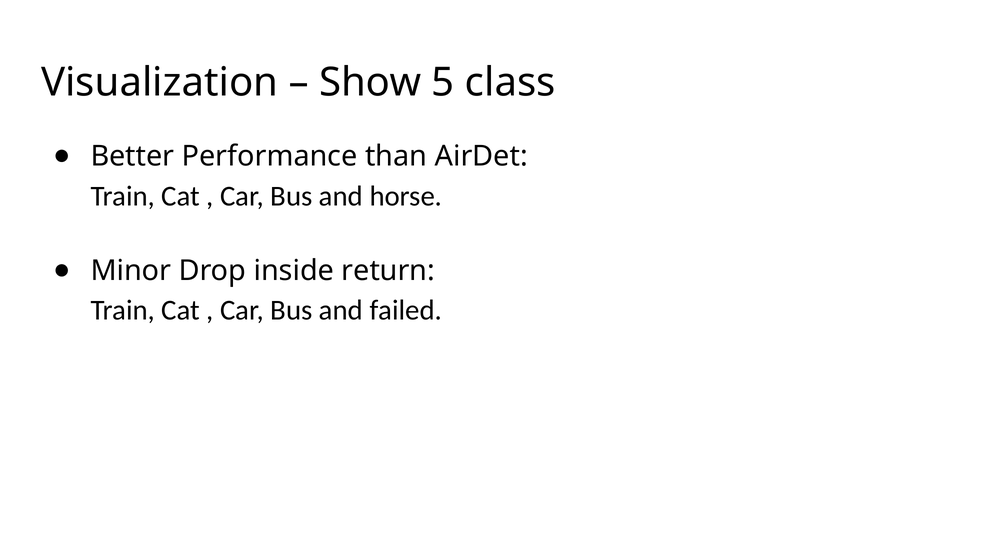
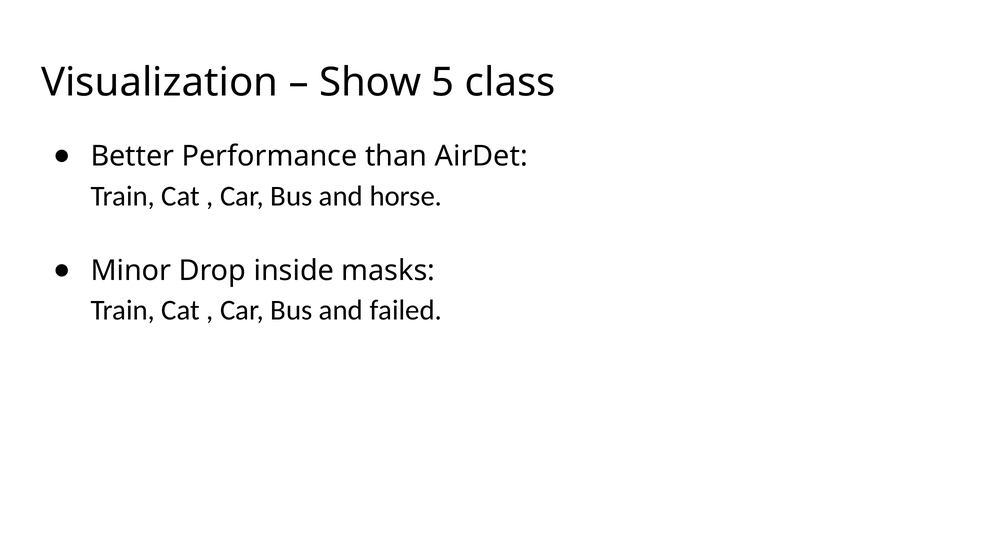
return: return -> masks
